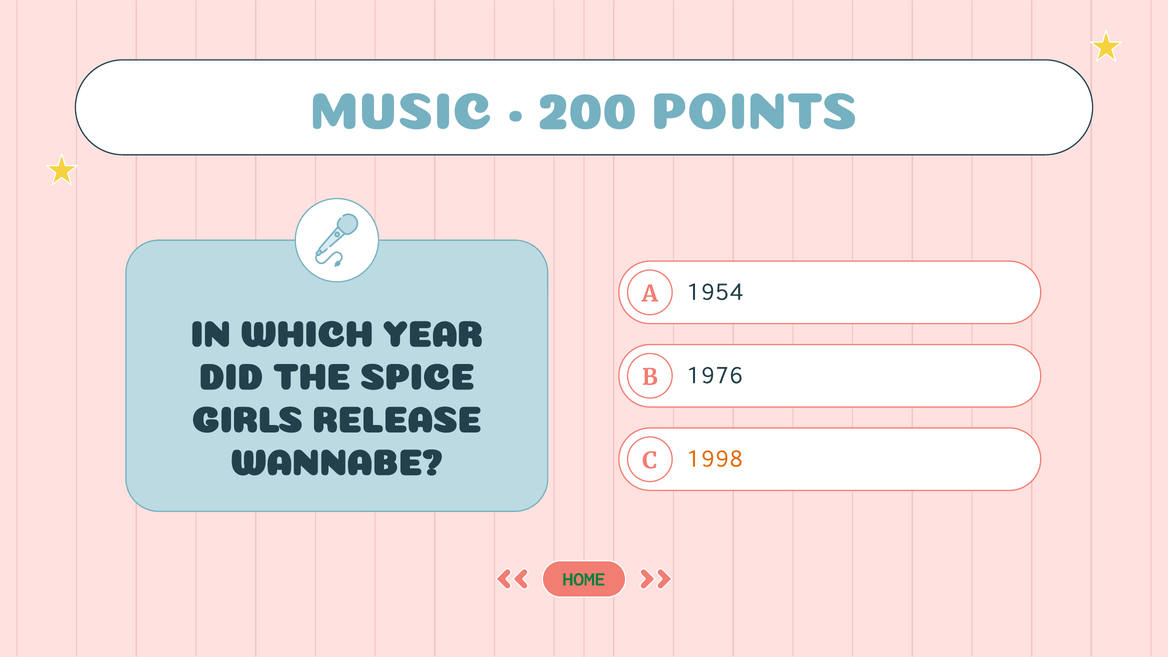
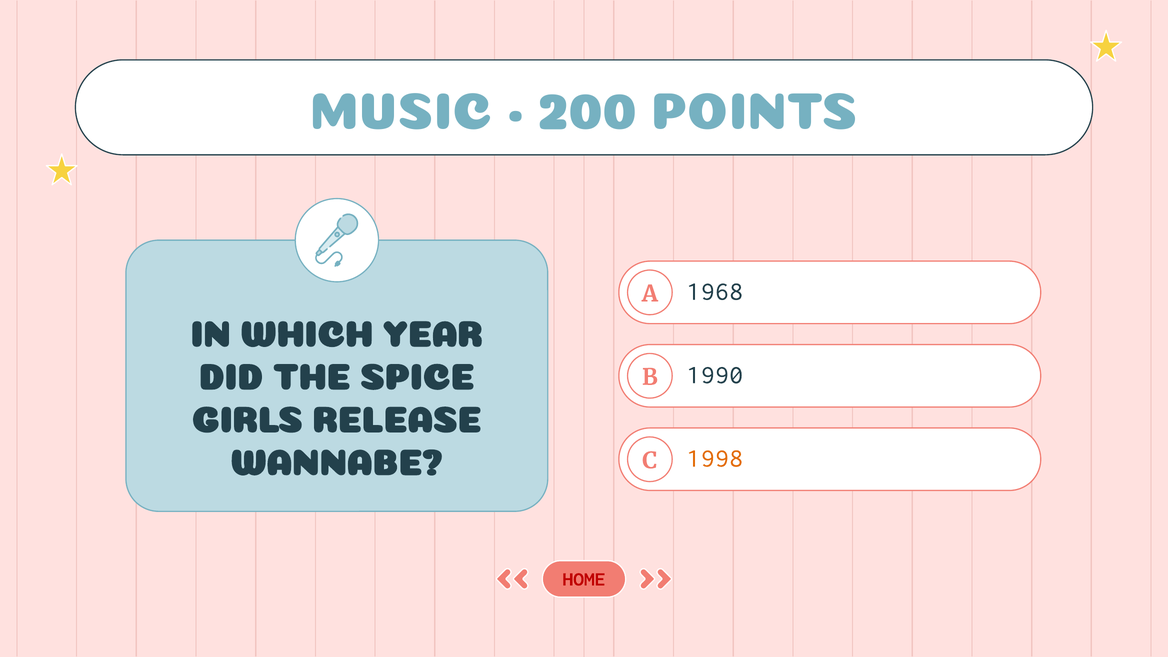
1954: 1954 -> 1968
1976: 1976 -> 1990
HOME colour: green -> red
